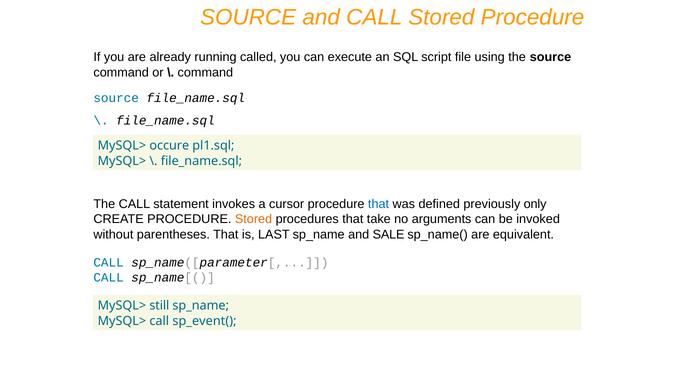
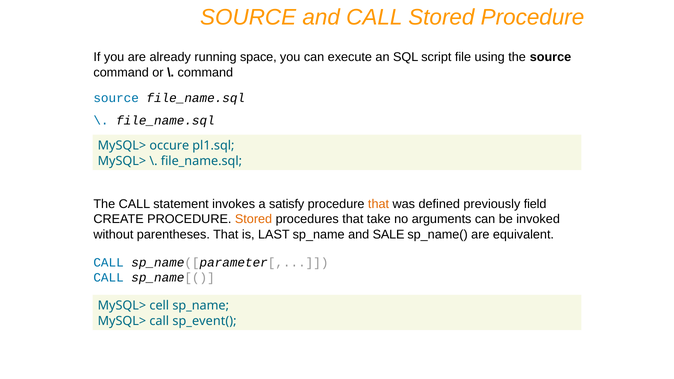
called: called -> space
cursor: cursor -> satisfy
that at (379, 204) colour: blue -> orange
only: only -> field
still: still -> cell
